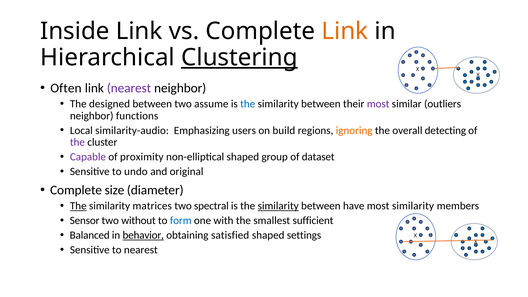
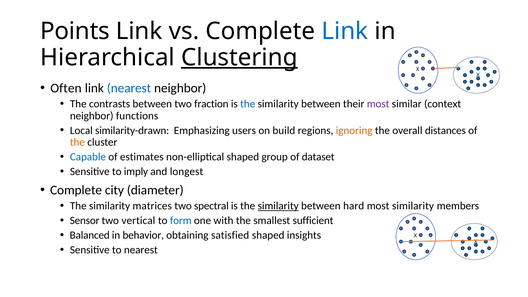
Inside: Inside -> Points
Link at (345, 31) colour: orange -> blue
nearest at (129, 88) colour: purple -> blue
designed: designed -> contrasts
assume: assume -> fraction
outliers: outliers -> context
similarity-audio: similarity-audio -> similarity-drawn
detecting: detecting -> distances
the at (77, 142) colour: purple -> orange
Capable colour: purple -> blue
proximity: proximity -> estimates
undo: undo -> imply
original: original -> longest
size: size -> city
The at (78, 206) underline: present -> none
have: have -> hard
without: without -> vertical
behavior underline: present -> none
settings: settings -> insights
